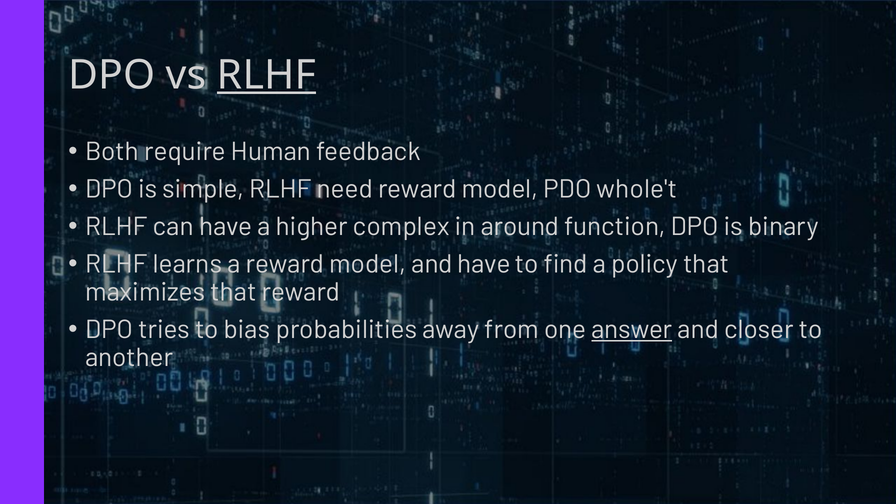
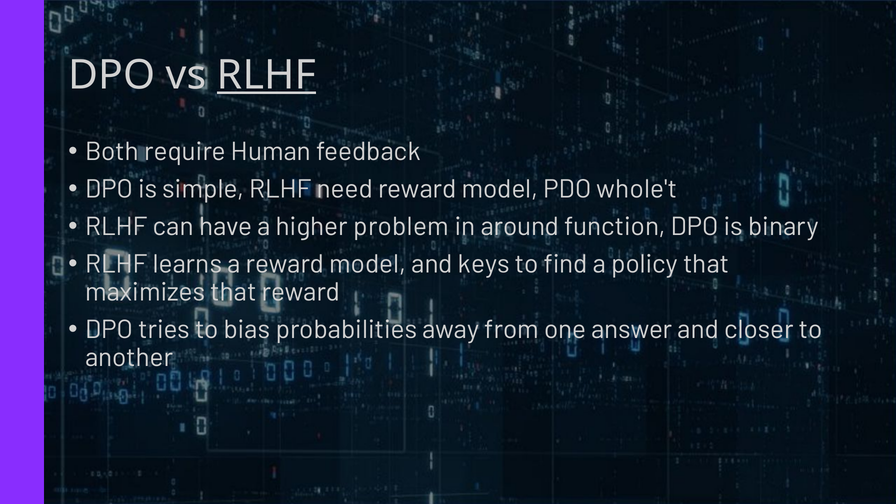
complex: complex -> problem
and have: have -> keys
answer underline: present -> none
